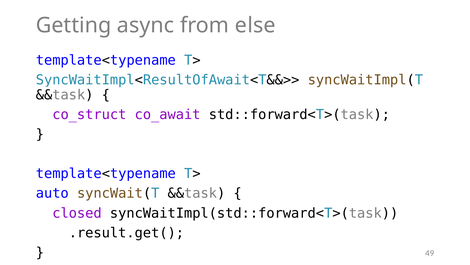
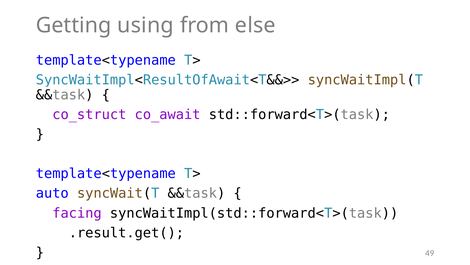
async: async -> using
closed: closed -> facing
